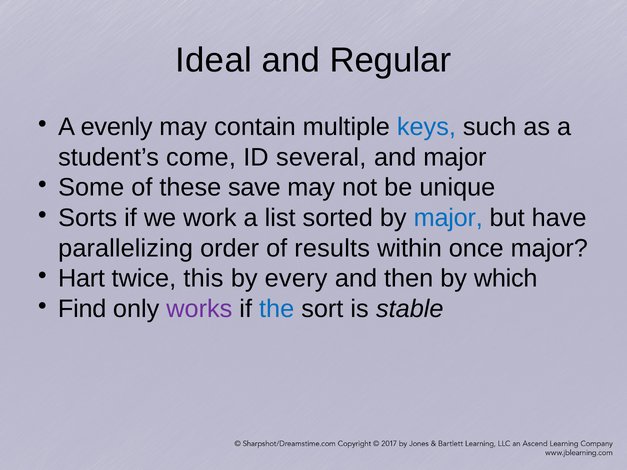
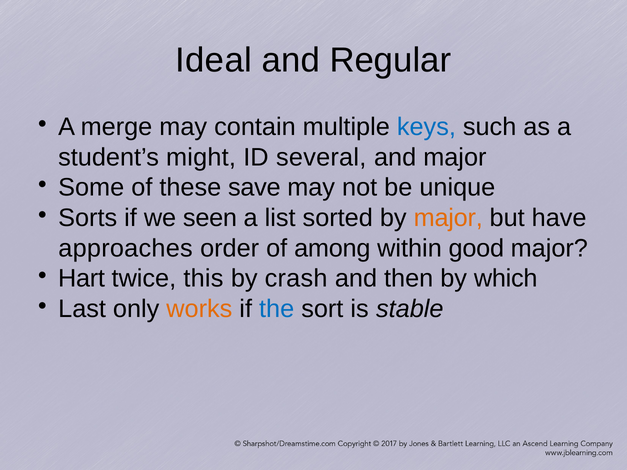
evenly: evenly -> merge
come: come -> might
work: work -> seen
major at (448, 218) colour: blue -> orange
parallelizing: parallelizing -> approaches
results: results -> among
once: once -> good
every: every -> crash
Find: Find -> Last
works colour: purple -> orange
